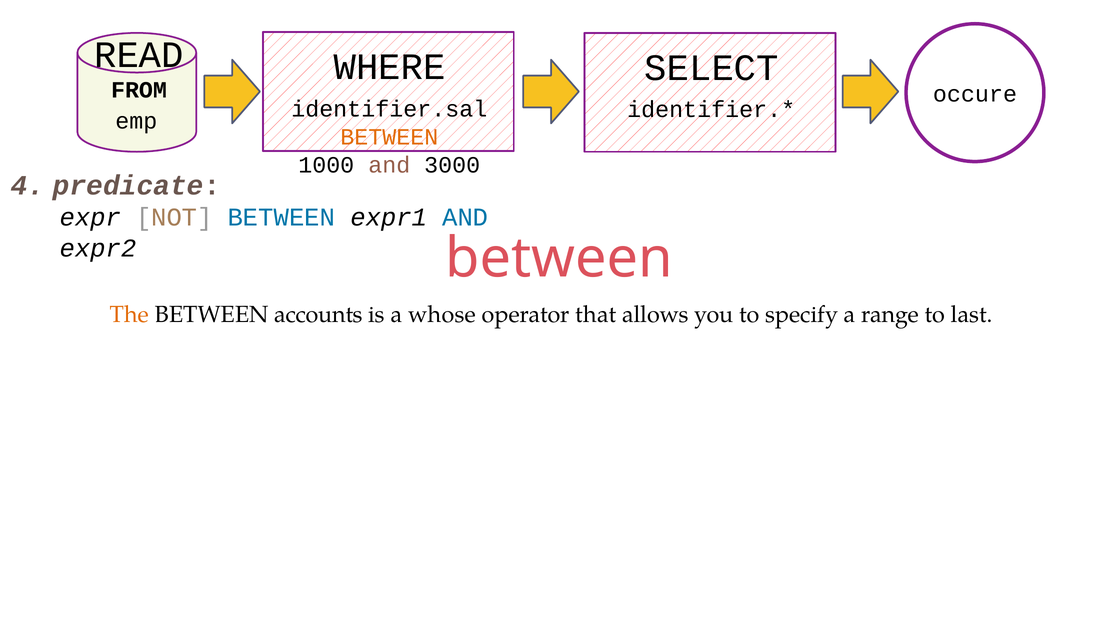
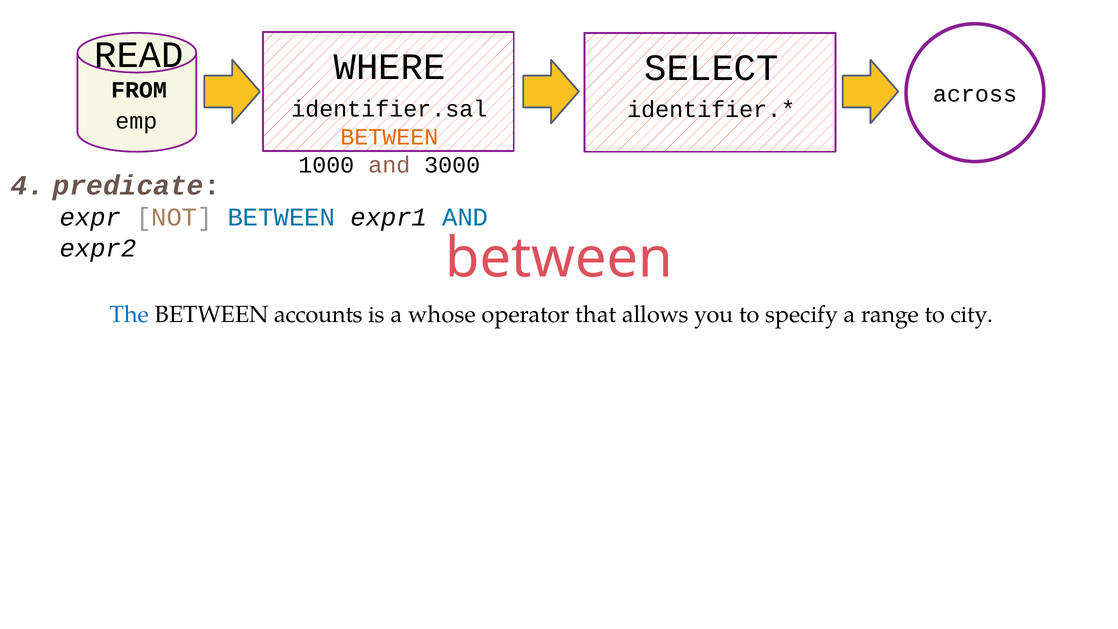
occure: occure -> across
The colour: orange -> blue
last: last -> city
